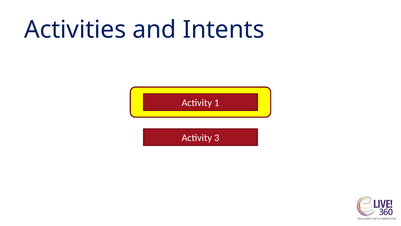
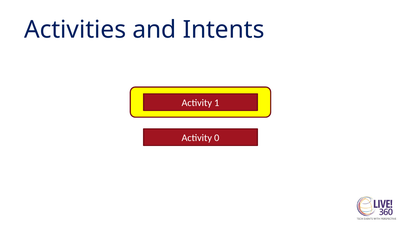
3: 3 -> 0
